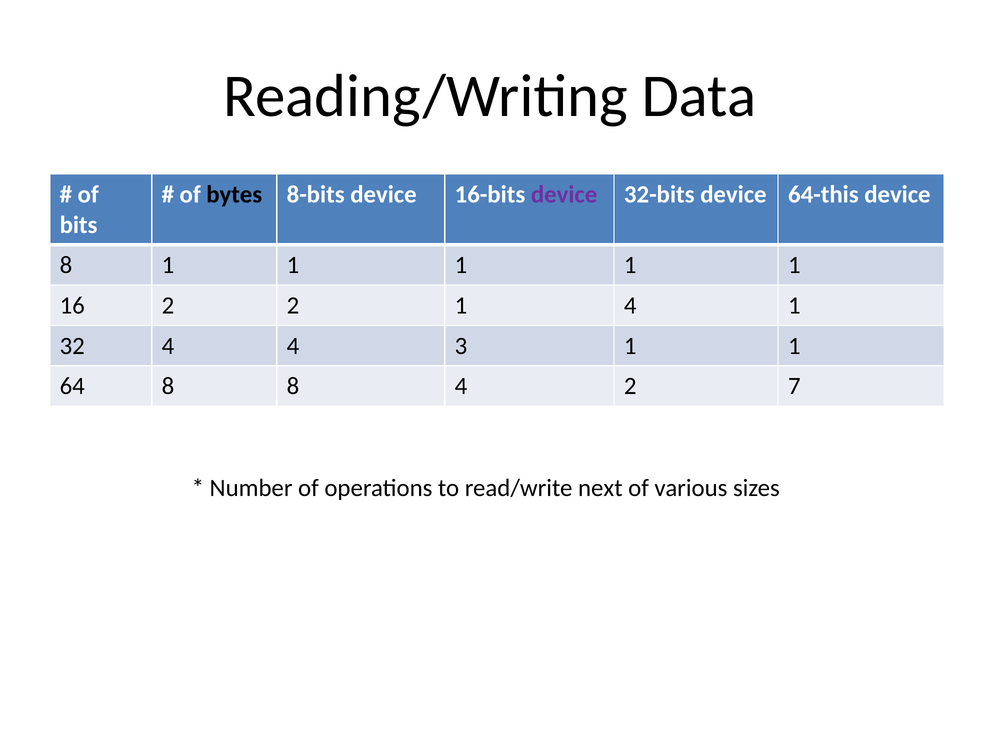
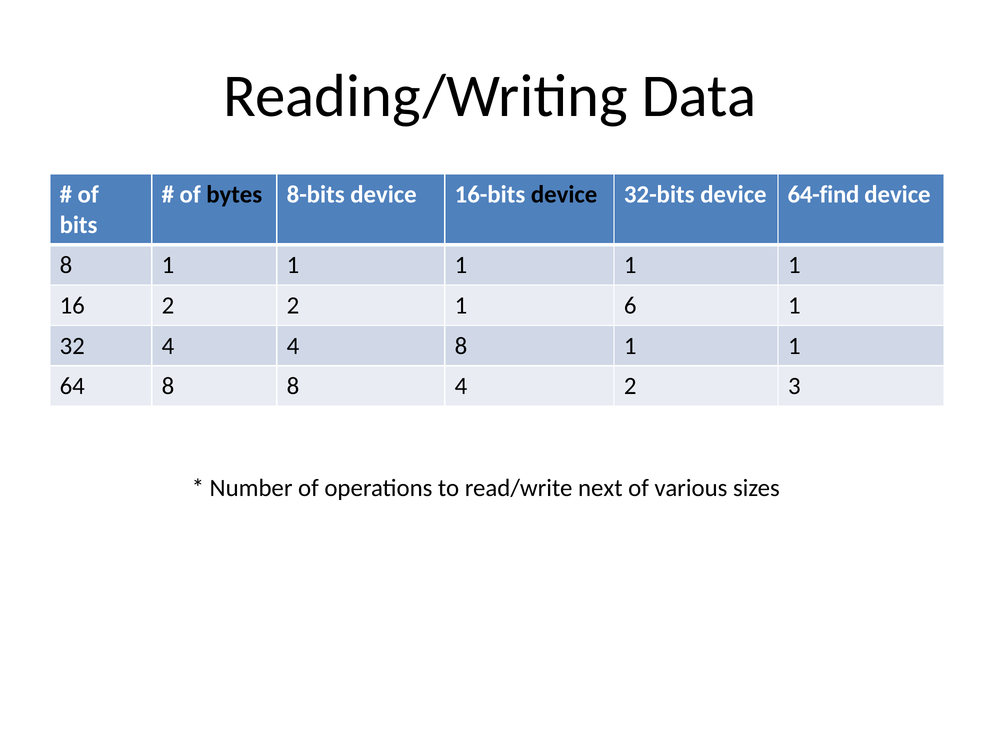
device at (564, 194) colour: purple -> black
64-this: 64-this -> 64-find
1 4: 4 -> 6
4 3: 3 -> 8
7: 7 -> 3
